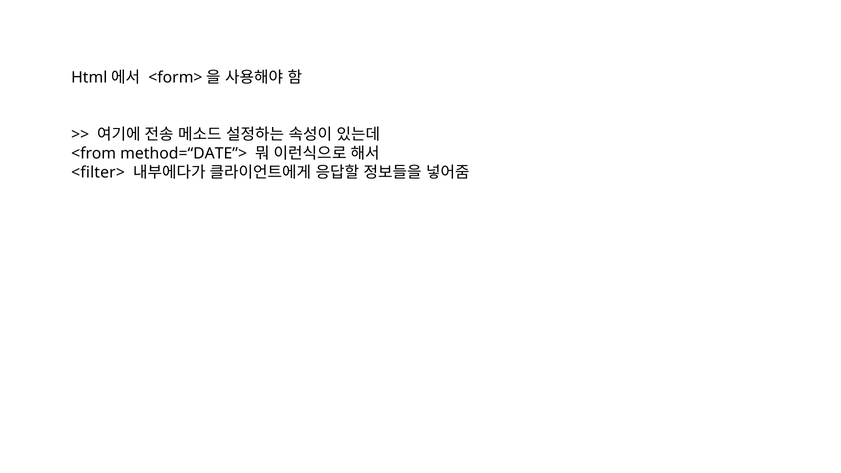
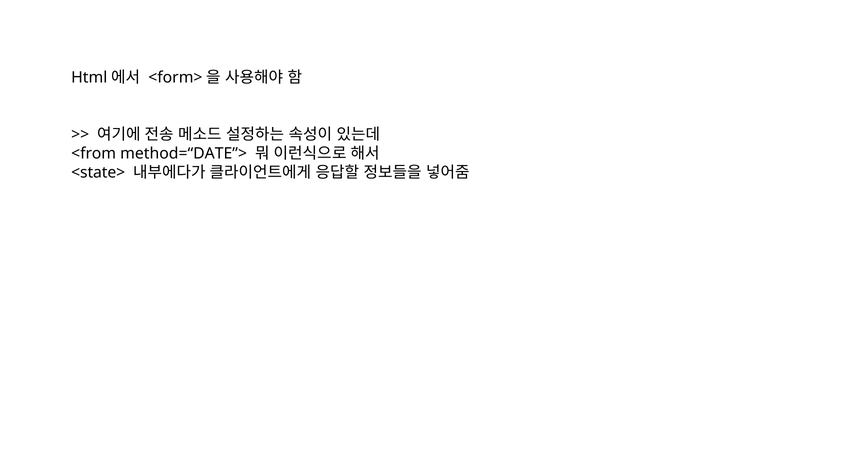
<filter>: <filter> -> <state>
